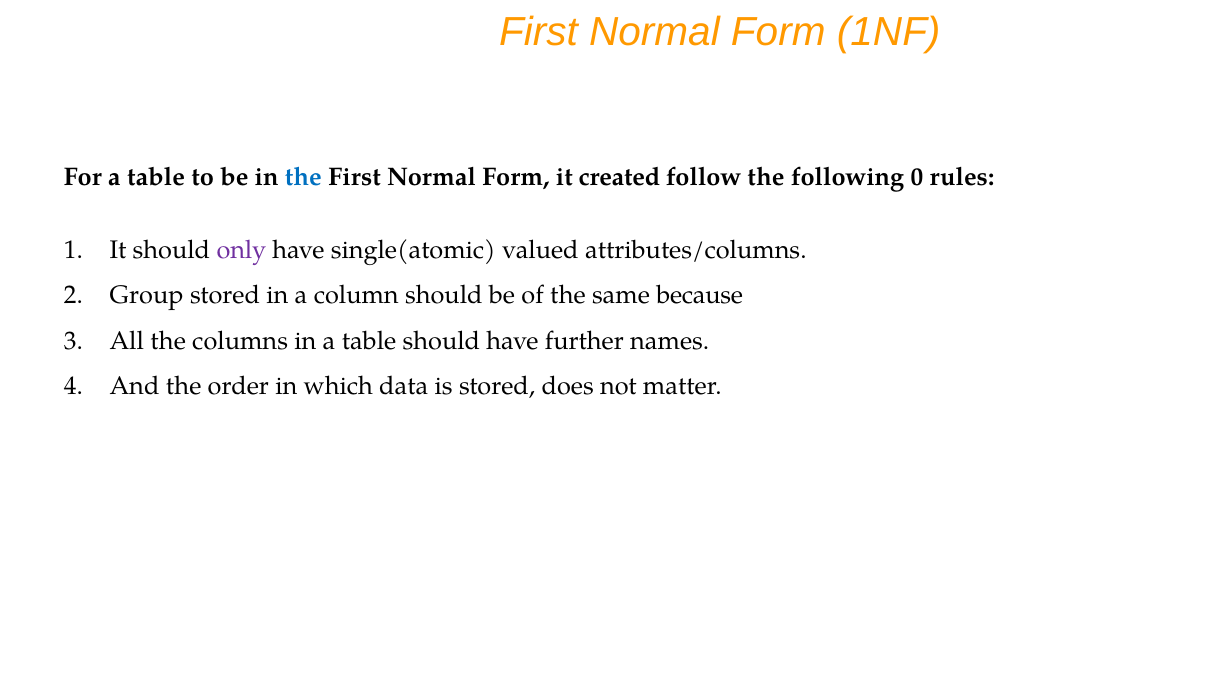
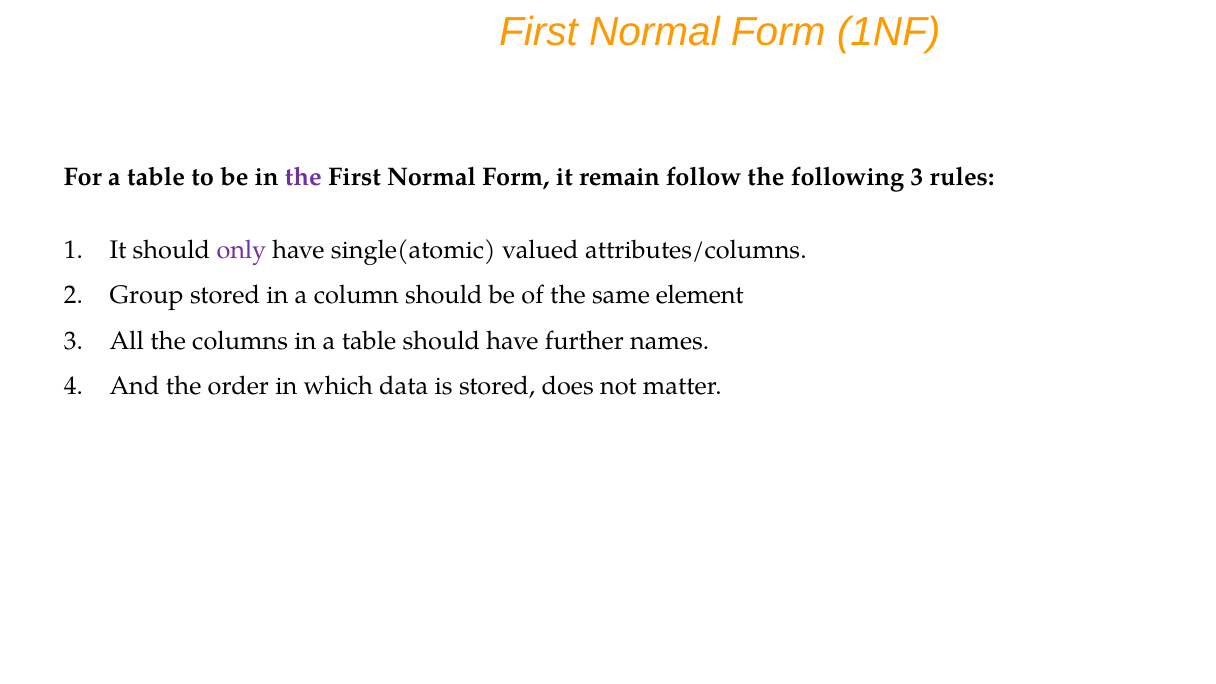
the at (303, 177) colour: blue -> purple
created: created -> remain
following 0: 0 -> 3
because: because -> element
